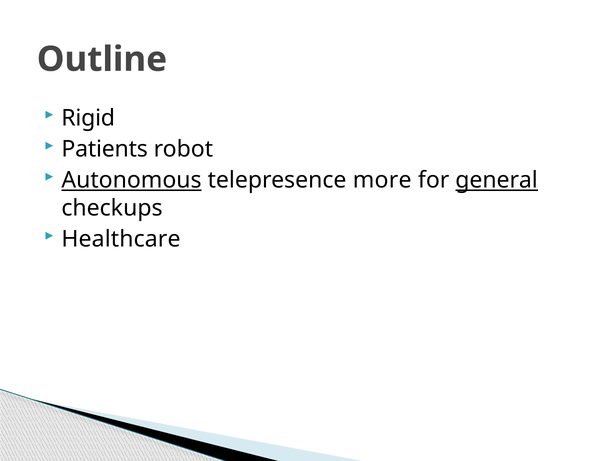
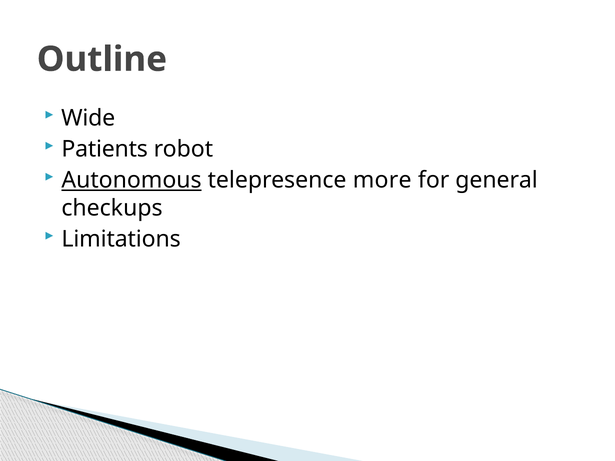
Rigid: Rigid -> Wide
general underline: present -> none
Healthcare: Healthcare -> Limitations
